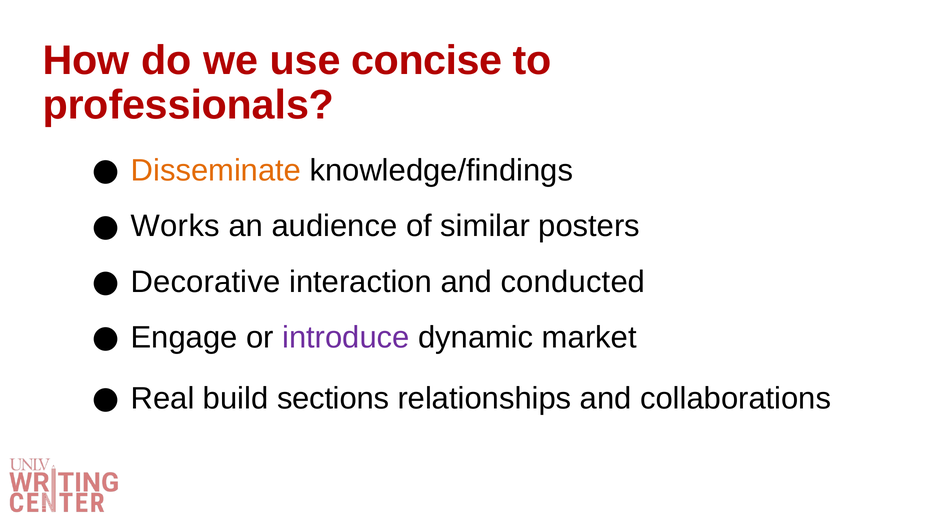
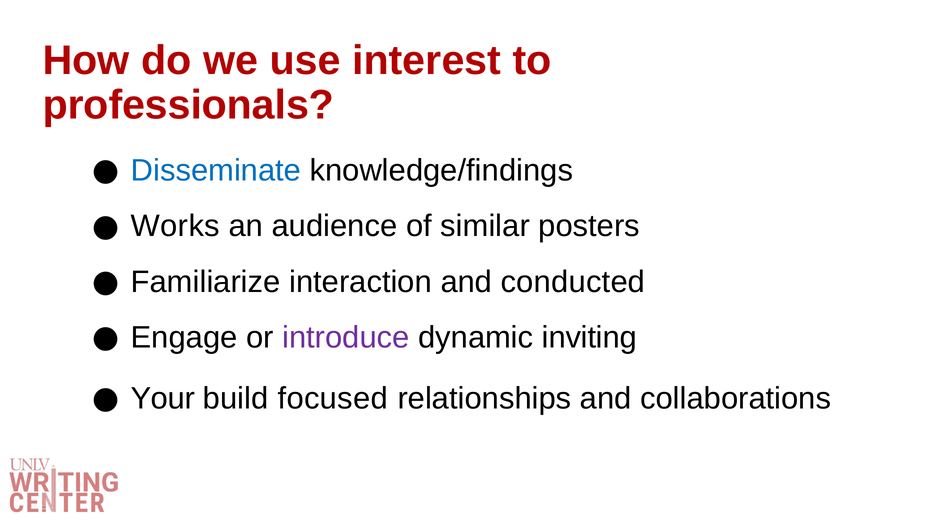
concise: concise -> interest
Disseminate colour: orange -> blue
Decorative: Decorative -> Familiarize
market: market -> inviting
Real: Real -> Your
sections: sections -> focused
